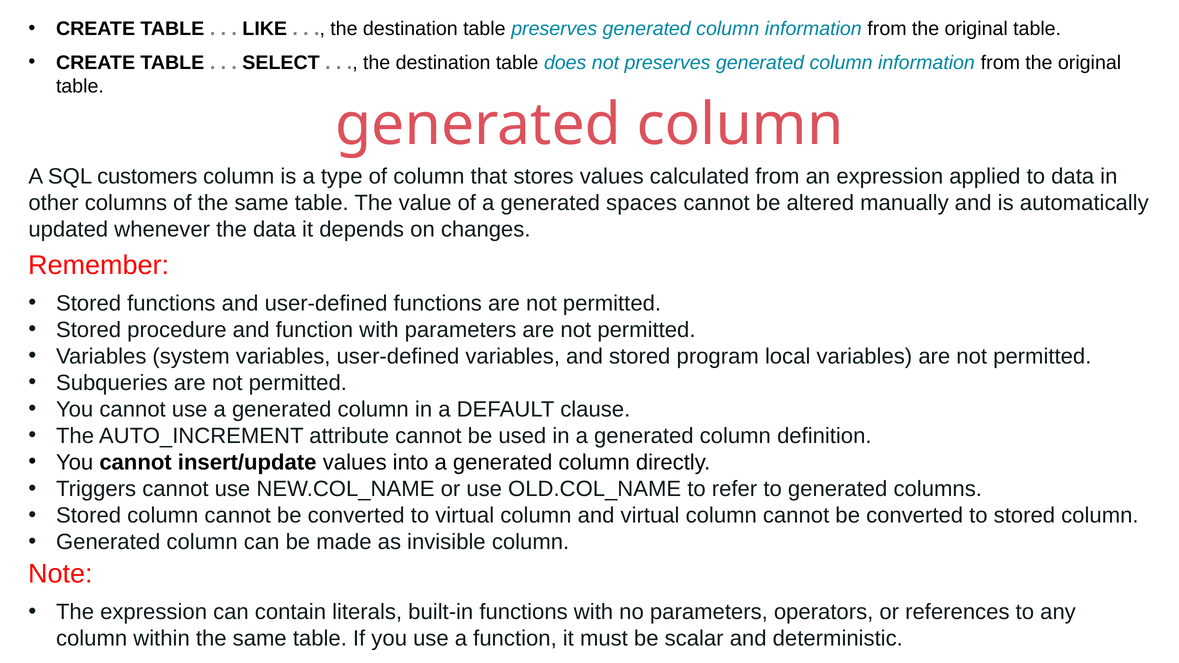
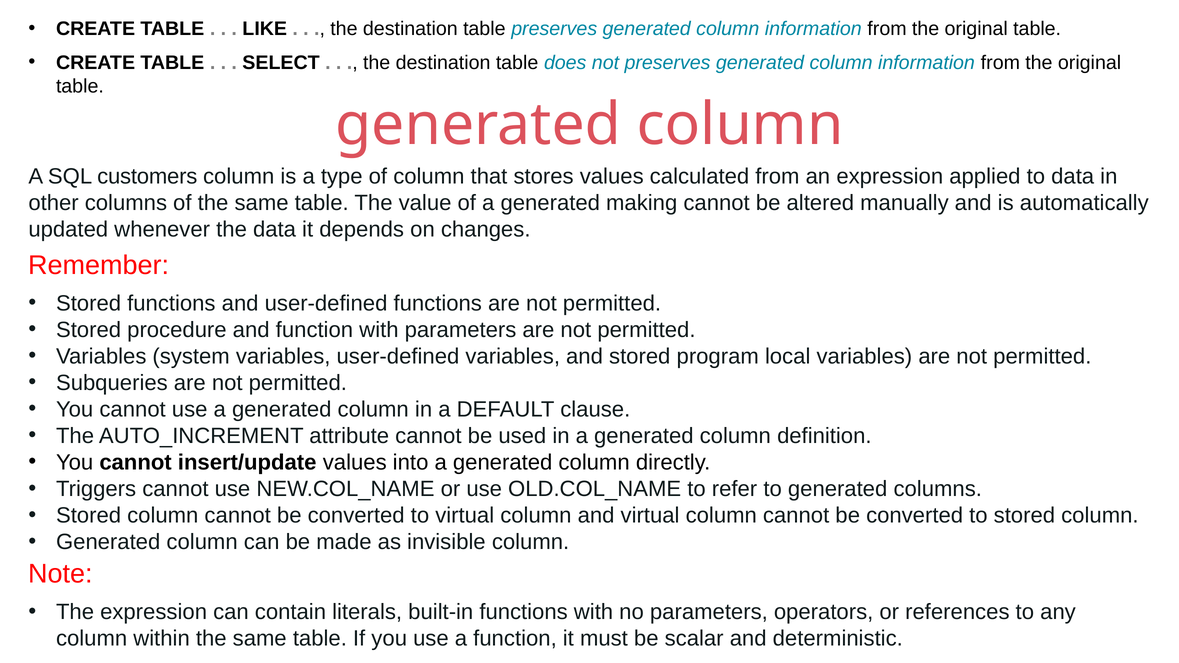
spaces: spaces -> making
